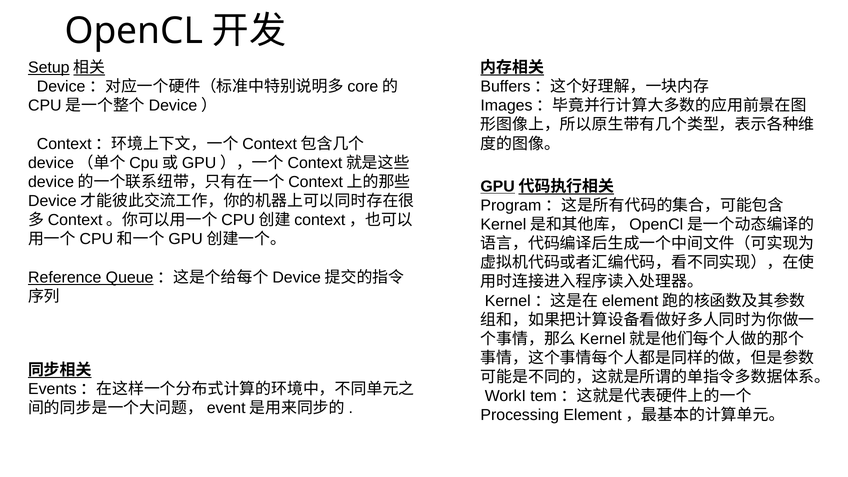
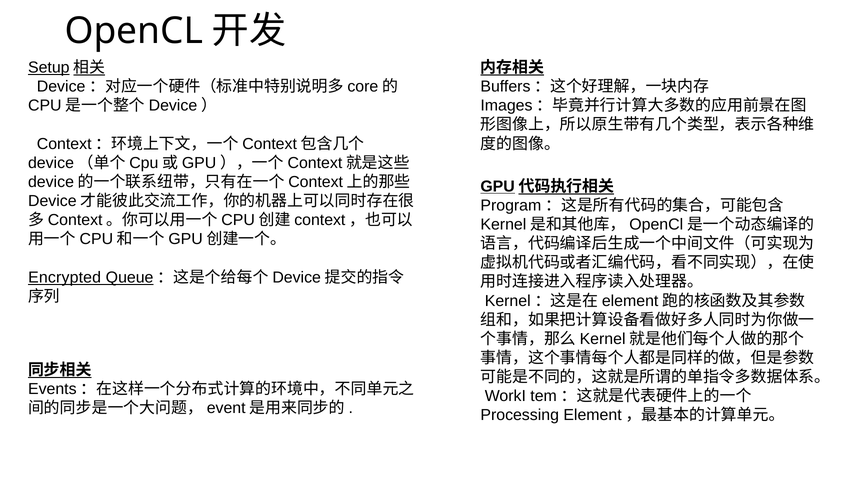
Reference: Reference -> Encrypted
